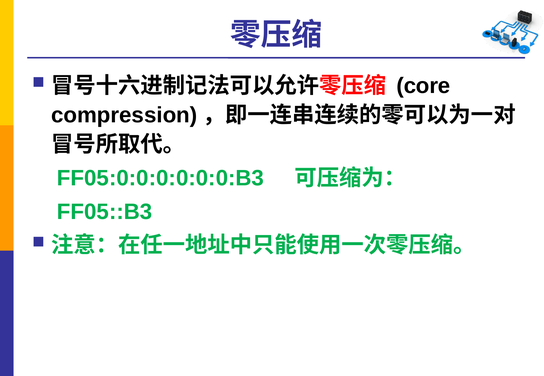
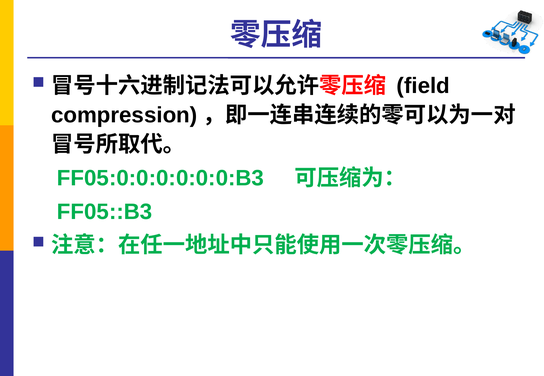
core: core -> field
